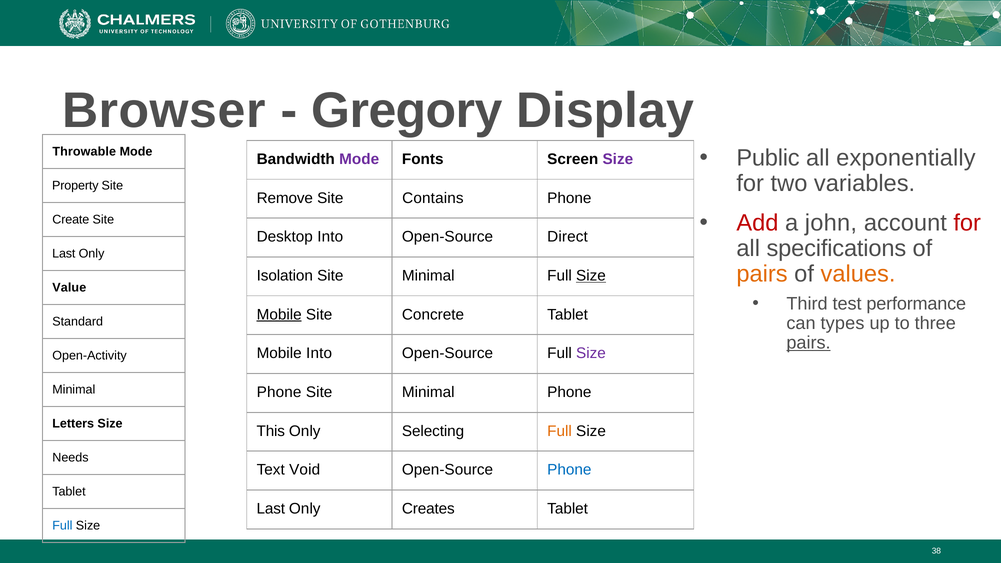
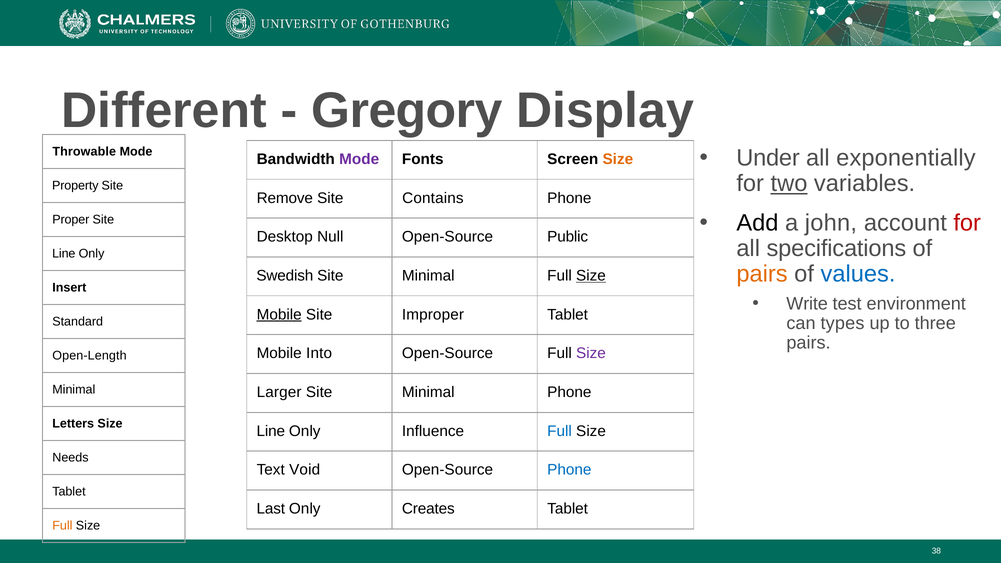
Browser: Browser -> Different
Public: Public -> Under
Size at (618, 159) colour: purple -> orange
two underline: none -> present
Add colour: red -> black
Create: Create -> Proper
Desktop Into: Into -> Null
Direct: Direct -> Public
Last at (64, 254): Last -> Line
values colour: orange -> blue
Isolation: Isolation -> Swedish
Value: Value -> Insert
Third: Third -> Write
performance: performance -> environment
Concrete: Concrete -> Improper
pairs at (809, 343) underline: present -> none
Open-Activity: Open-Activity -> Open-Length
Phone at (279, 392): Phone -> Larger
This at (271, 431): This -> Line
Selecting: Selecting -> Influence
Full at (560, 431) colour: orange -> blue
Full at (62, 526) colour: blue -> orange
